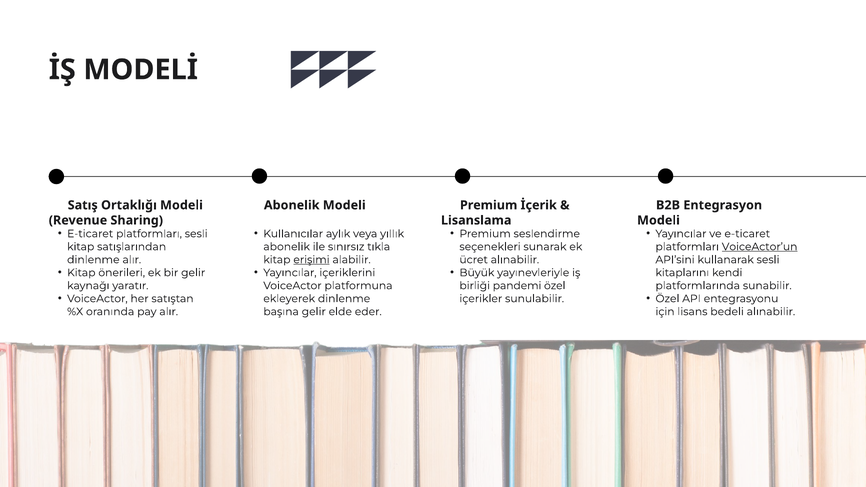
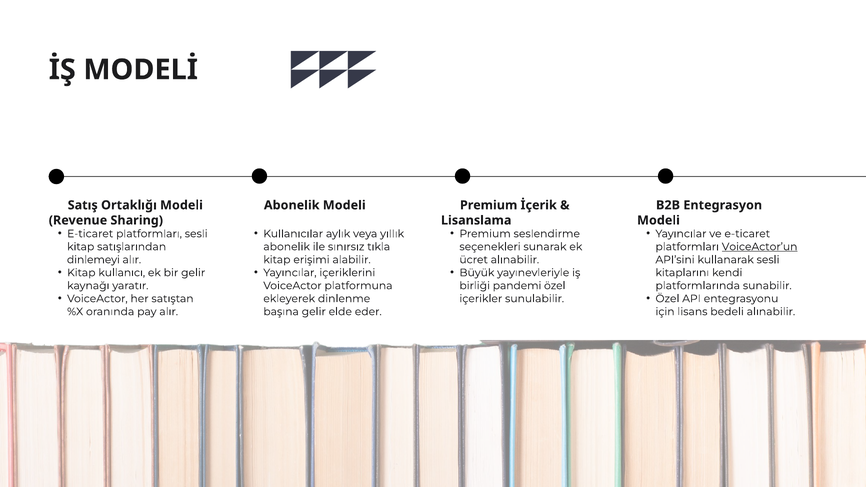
dinlenme at (93, 260): dinlenme -> dinlemeyi
erişimi underline: present -> none
önerileri: önerileri -> kullanıcı
